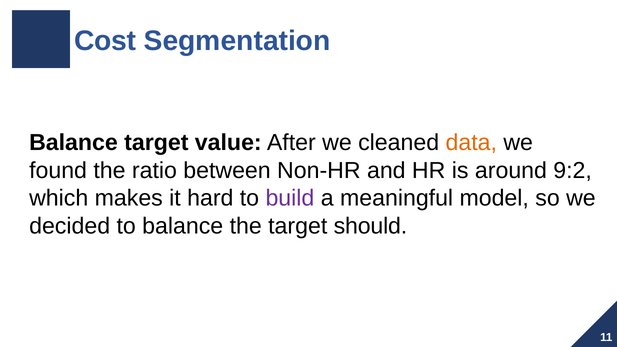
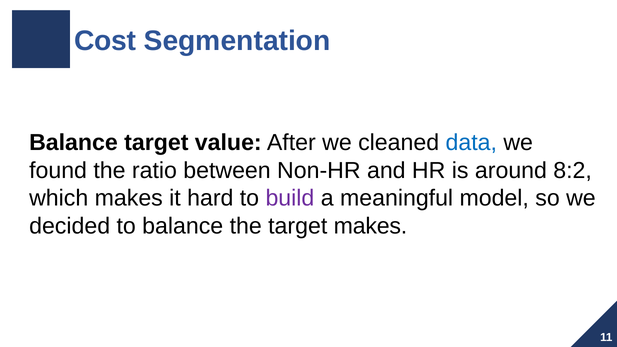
data colour: orange -> blue
9:2: 9:2 -> 8:2
target should: should -> makes
